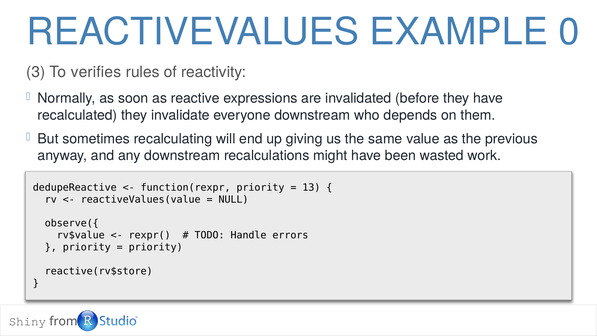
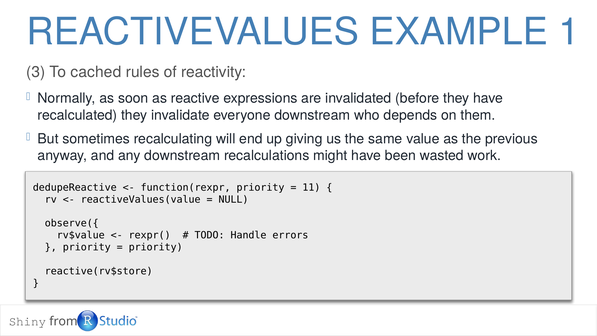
0: 0 -> 1
verifies: verifies -> cached
13: 13 -> 11
